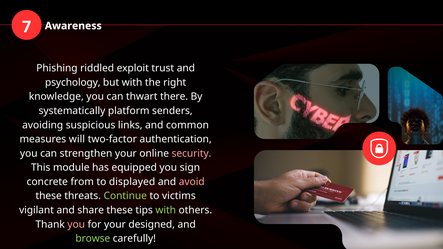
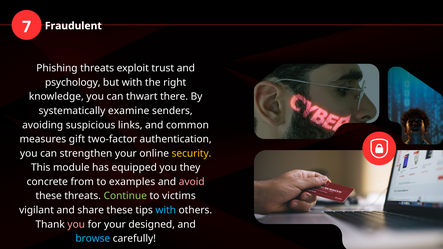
Awareness: Awareness -> Fraudulent
Phishing riddled: riddled -> threats
platform: platform -> examine
will: will -> gift
security colour: pink -> yellow
sign: sign -> they
displayed: displayed -> examples
with at (166, 210) colour: light green -> light blue
browse colour: light green -> light blue
